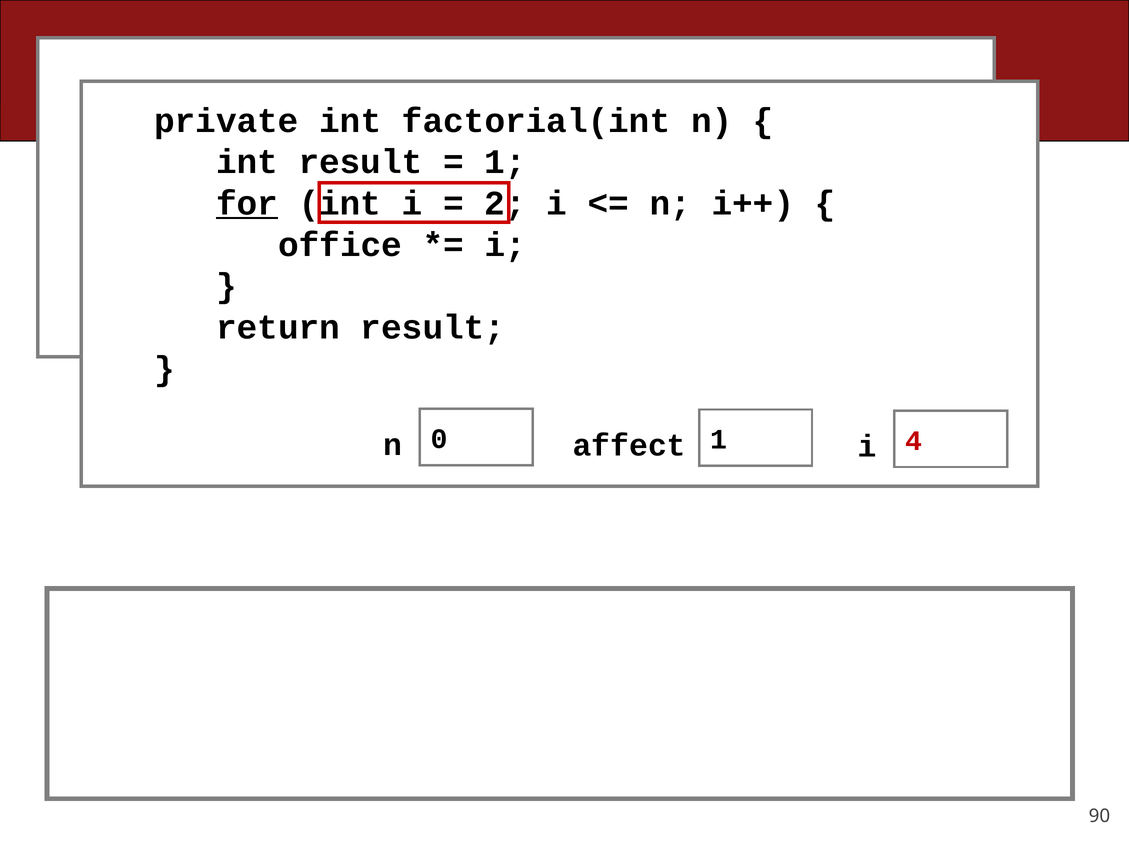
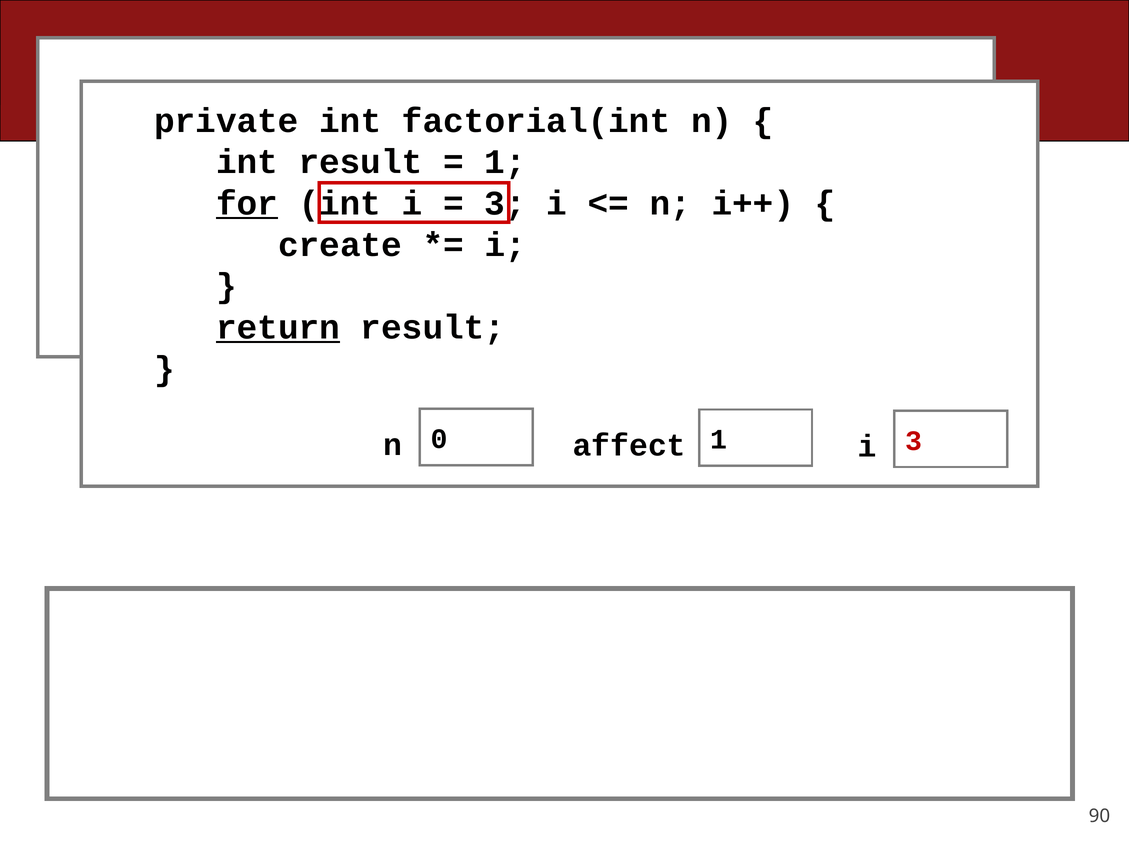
2 at (505, 204): 2 -> 3
office: office -> create
return underline: none -> present
n 4: 4 -> 3
